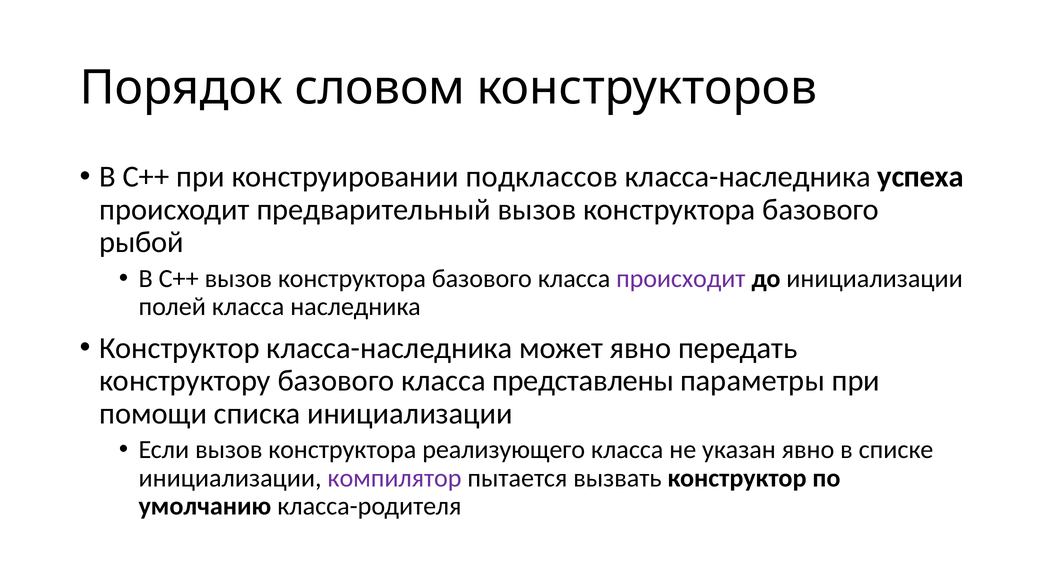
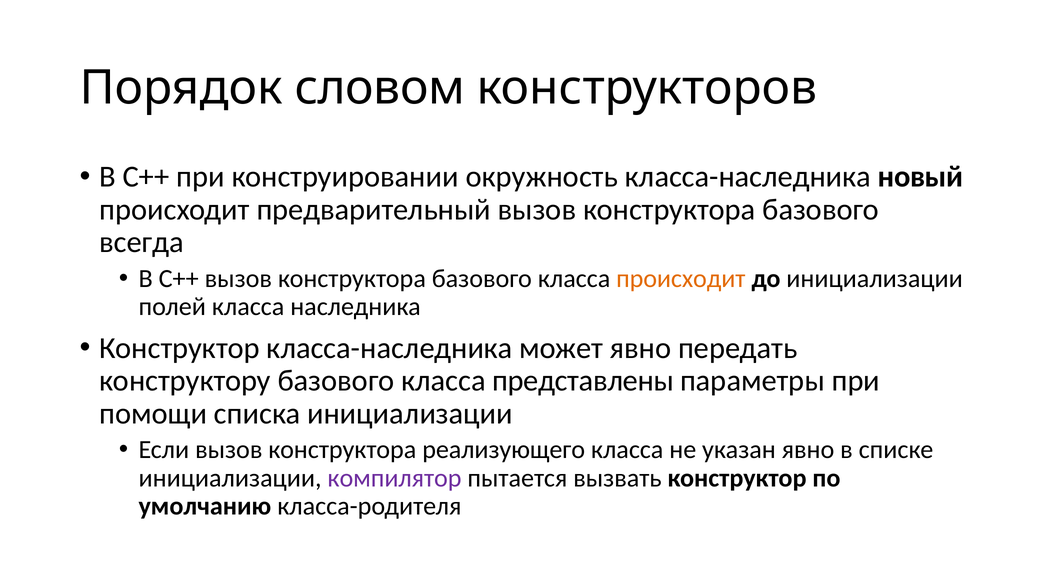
подклассов: подклассов -> окружность
успеха: успеха -> новый
рыбой: рыбой -> всегда
происходит at (681, 279) colour: purple -> orange
